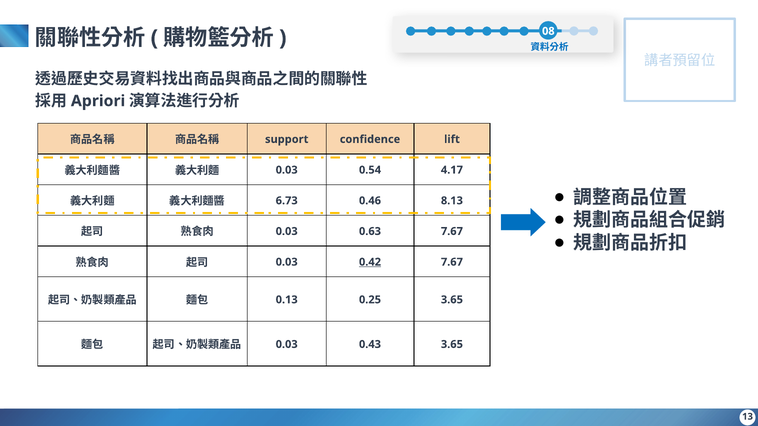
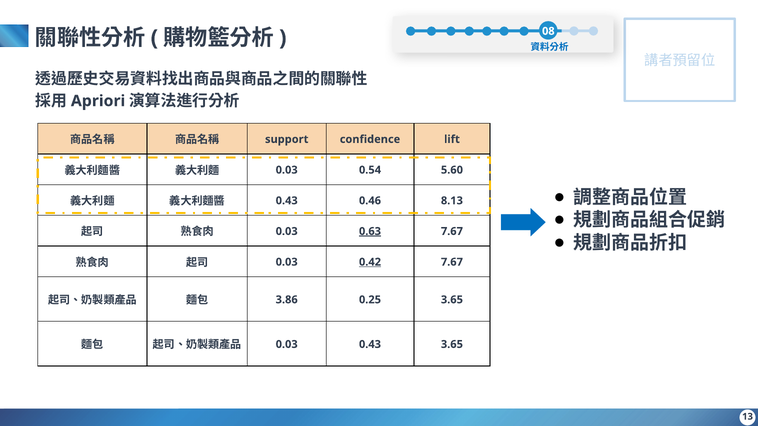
4.17: 4.17 -> 5.60
6.73 at (287, 201): 6.73 -> 0.43
0.63 underline: none -> present
0.13: 0.13 -> 3.86
